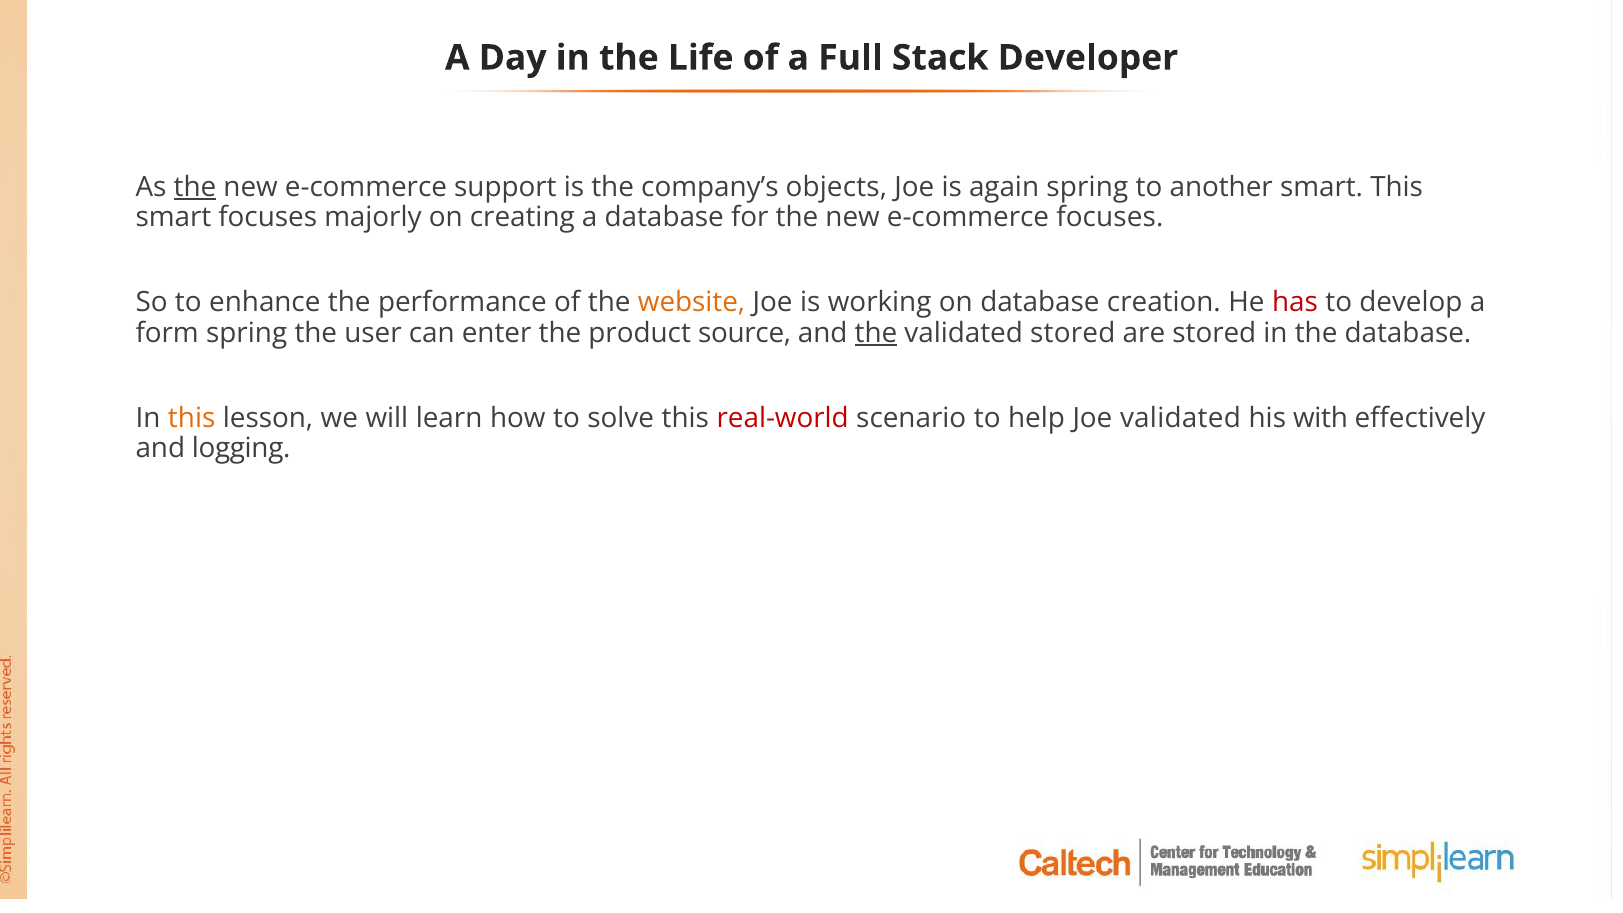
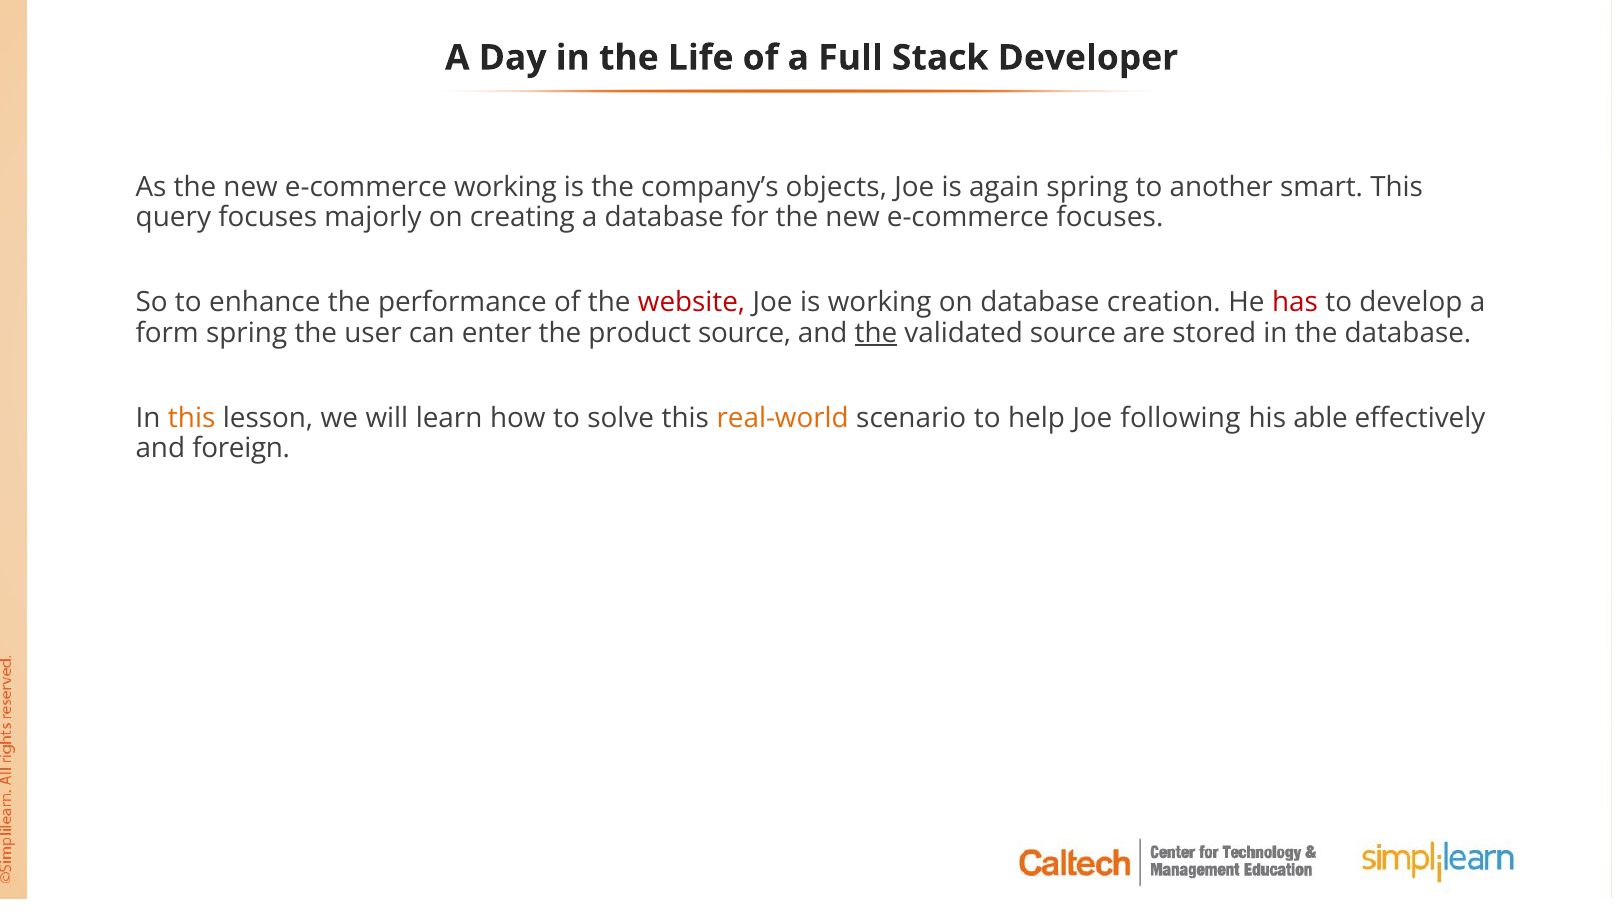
the at (195, 187) underline: present -> none
e-commerce support: support -> working
smart at (173, 217): smart -> query
website colour: orange -> red
validated stored: stored -> source
real-world colour: red -> orange
Joe validated: validated -> following
with: with -> able
logging: logging -> foreign
